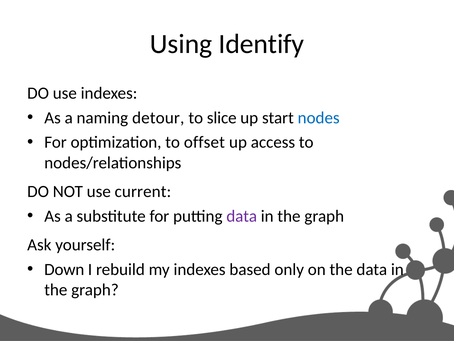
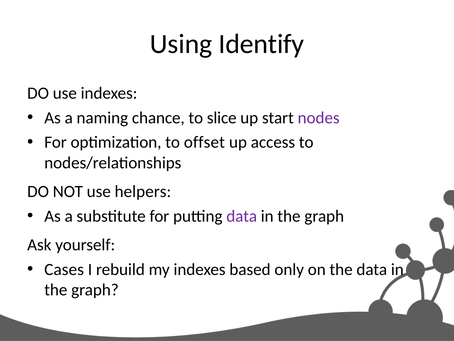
detour: detour -> chance
nodes colour: blue -> purple
current: current -> helpers
Down: Down -> Cases
